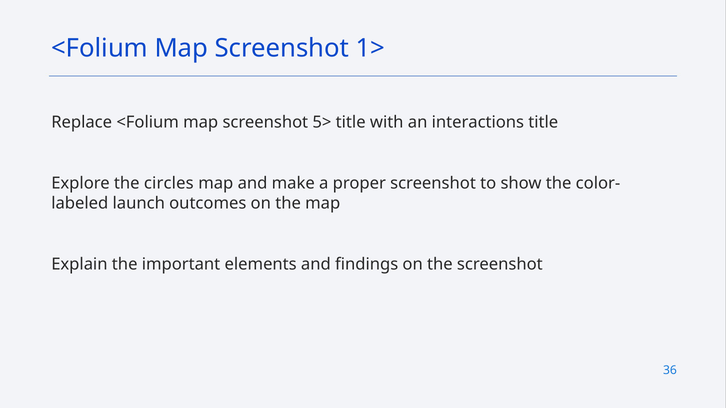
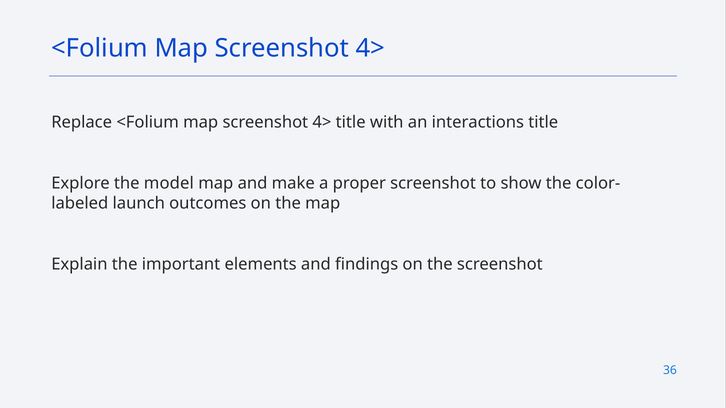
1> at (370, 48): 1> -> 4>
5> at (322, 123): 5> -> 4>
circles: circles -> model
